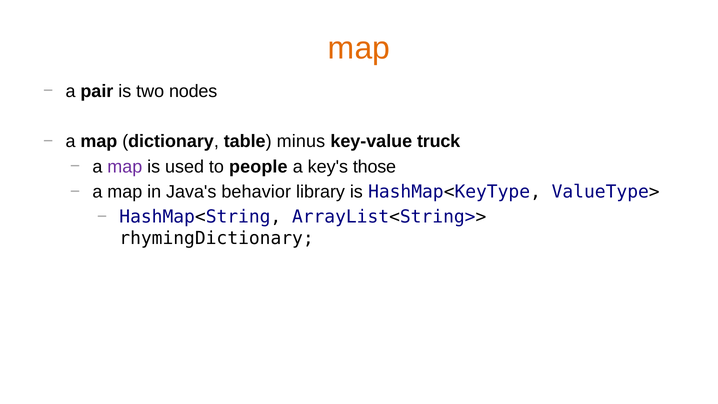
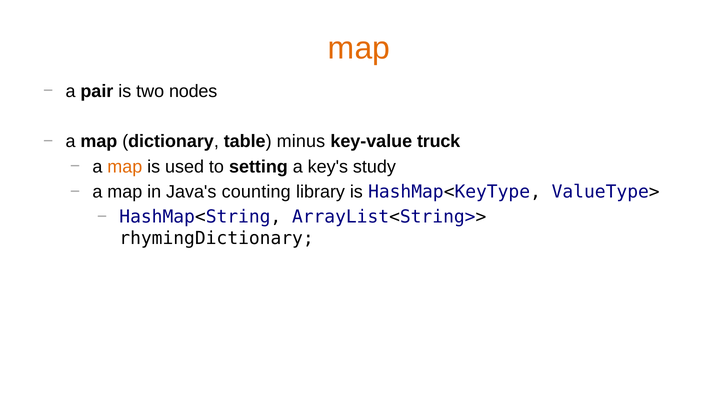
map at (125, 167) colour: purple -> orange
people: people -> setting
those: those -> study
behavior: behavior -> counting
